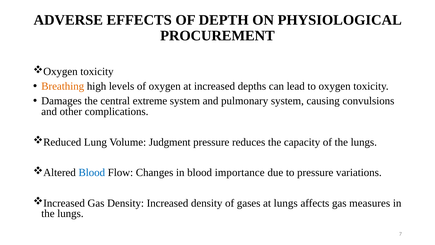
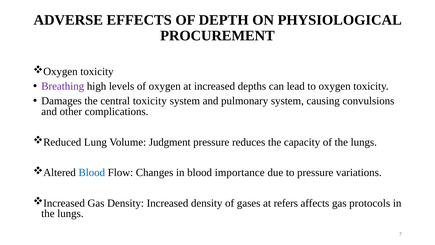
Breathing colour: orange -> purple
central extreme: extreme -> toxicity
at lungs: lungs -> refers
measures: measures -> protocols
